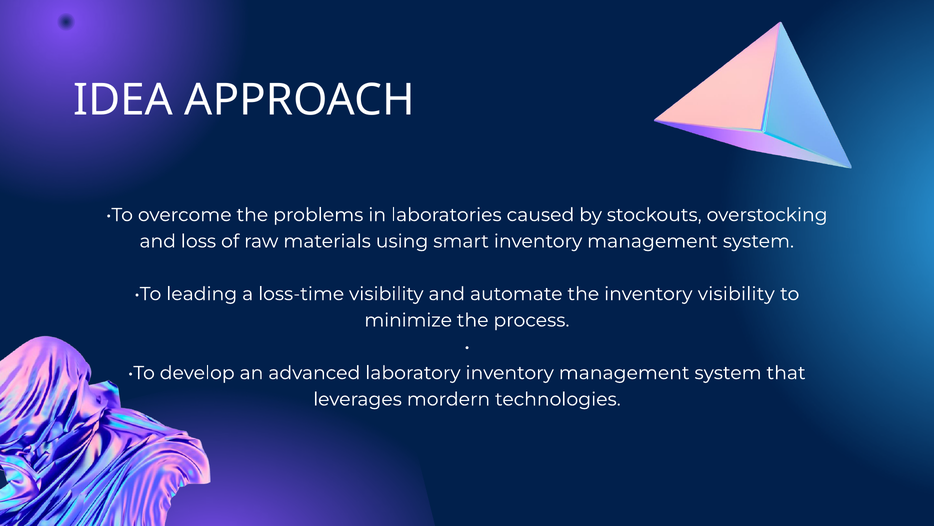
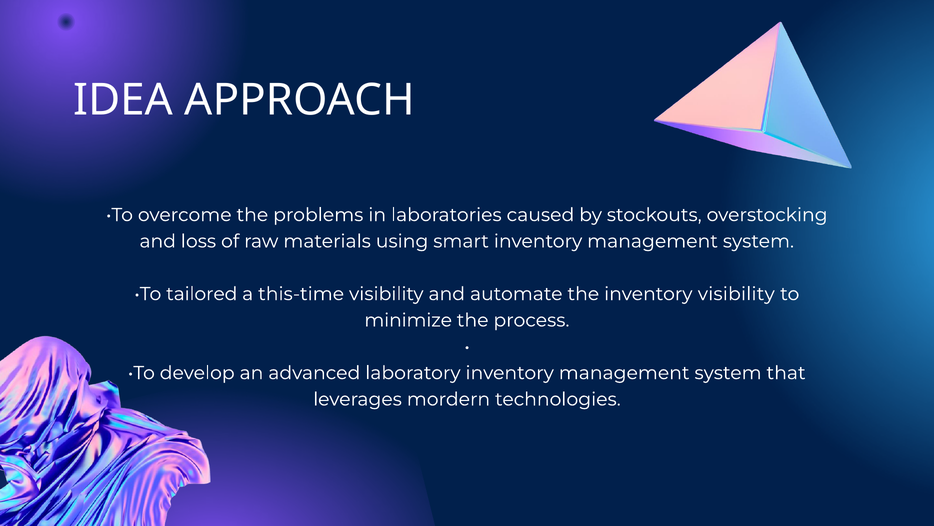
leading: leading -> tailored
loss-time: loss-time -> this-time
